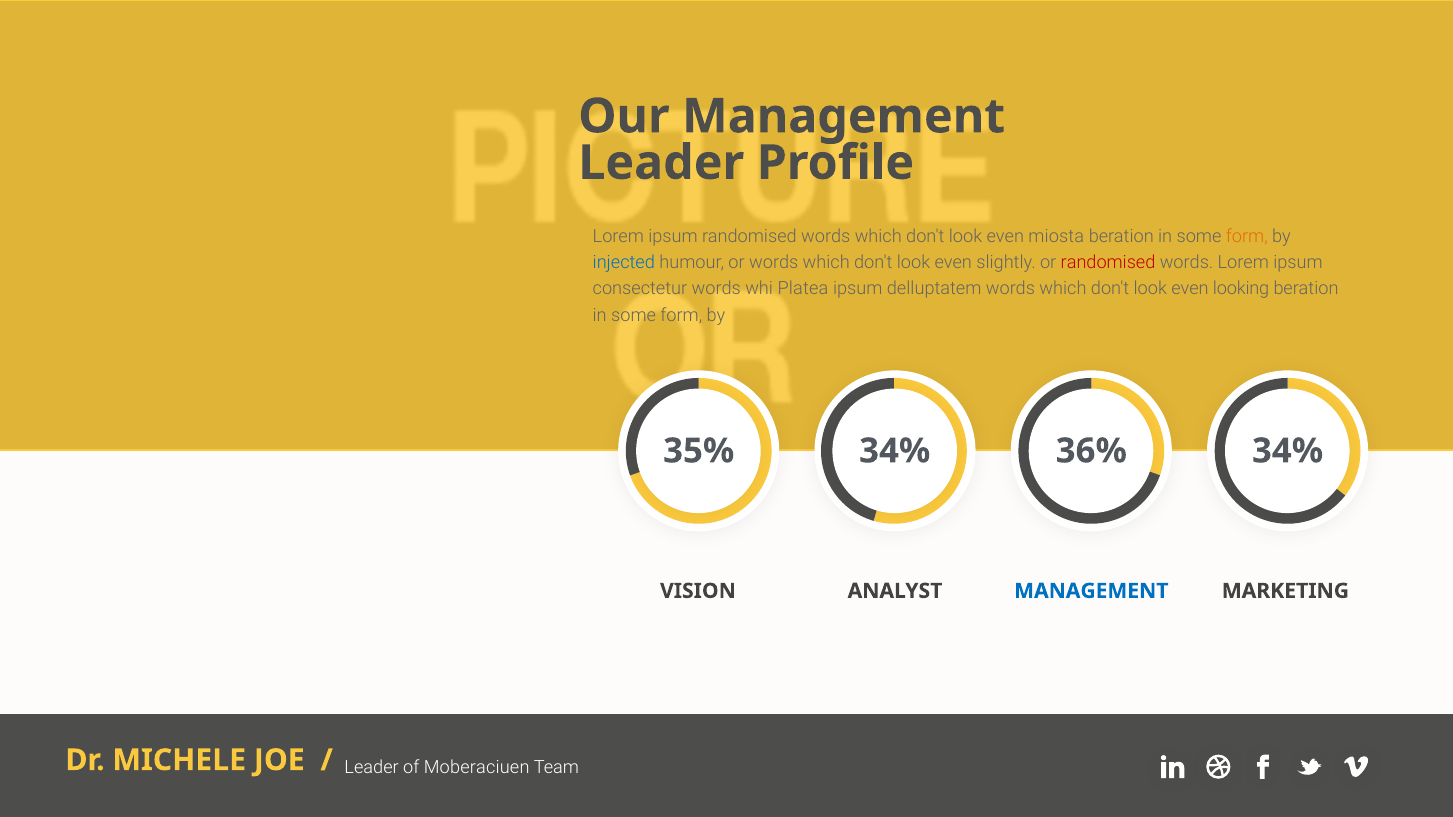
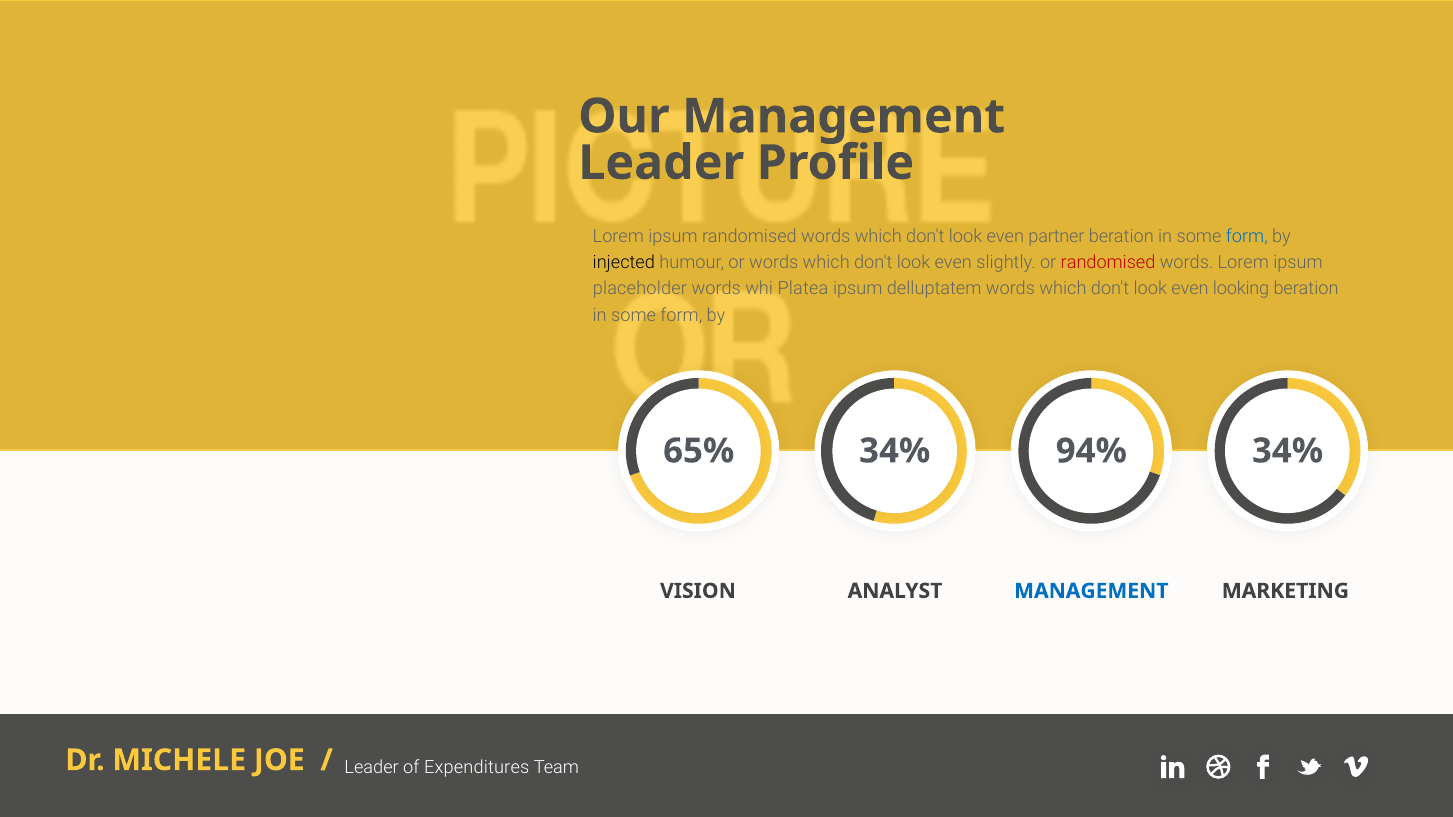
miosta: miosta -> partner
form at (1247, 237) colour: orange -> blue
injected colour: blue -> black
consectetur: consectetur -> placeholder
35%: 35% -> 65%
36%: 36% -> 94%
Moberaciuen: Moberaciuen -> Expenditures
